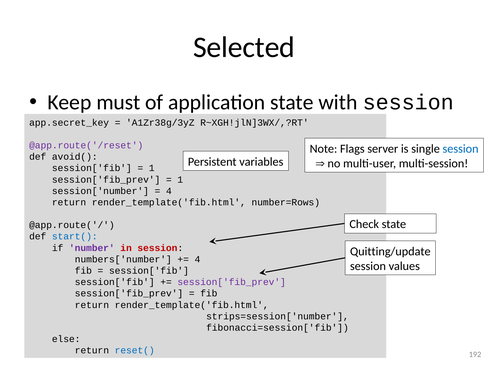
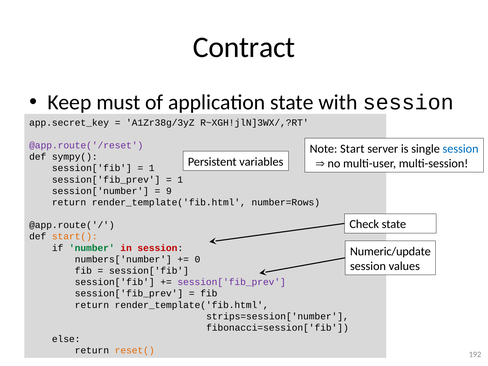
Selected: Selected -> Contract
Flags: Flags -> Start
avoid(: avoid( -> sympy(
4 at (169, 191): 4 -> 9
start( colour: blue -> orange
number colour: purple -> green
Quitting/update: Quitting/update -> Numeric/update
4 at (197, 259): 4 -> 0
reset( colour: blue -> orange
